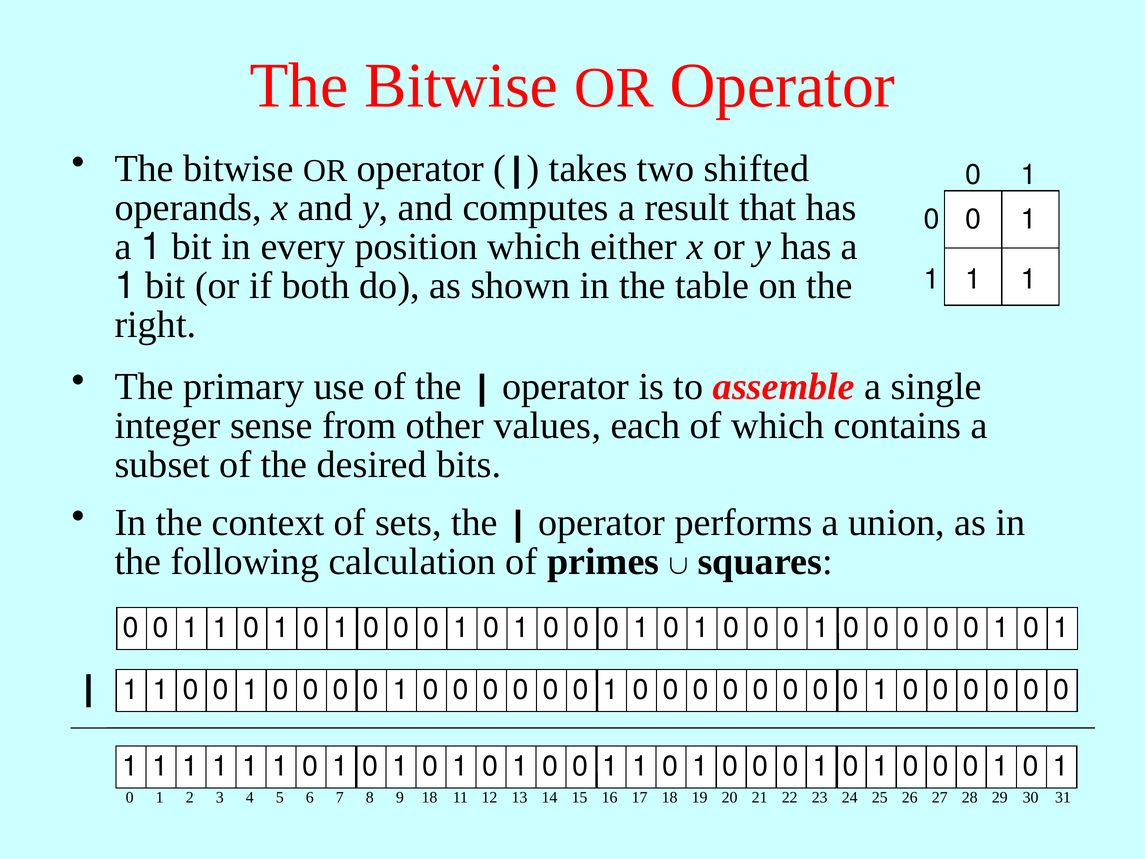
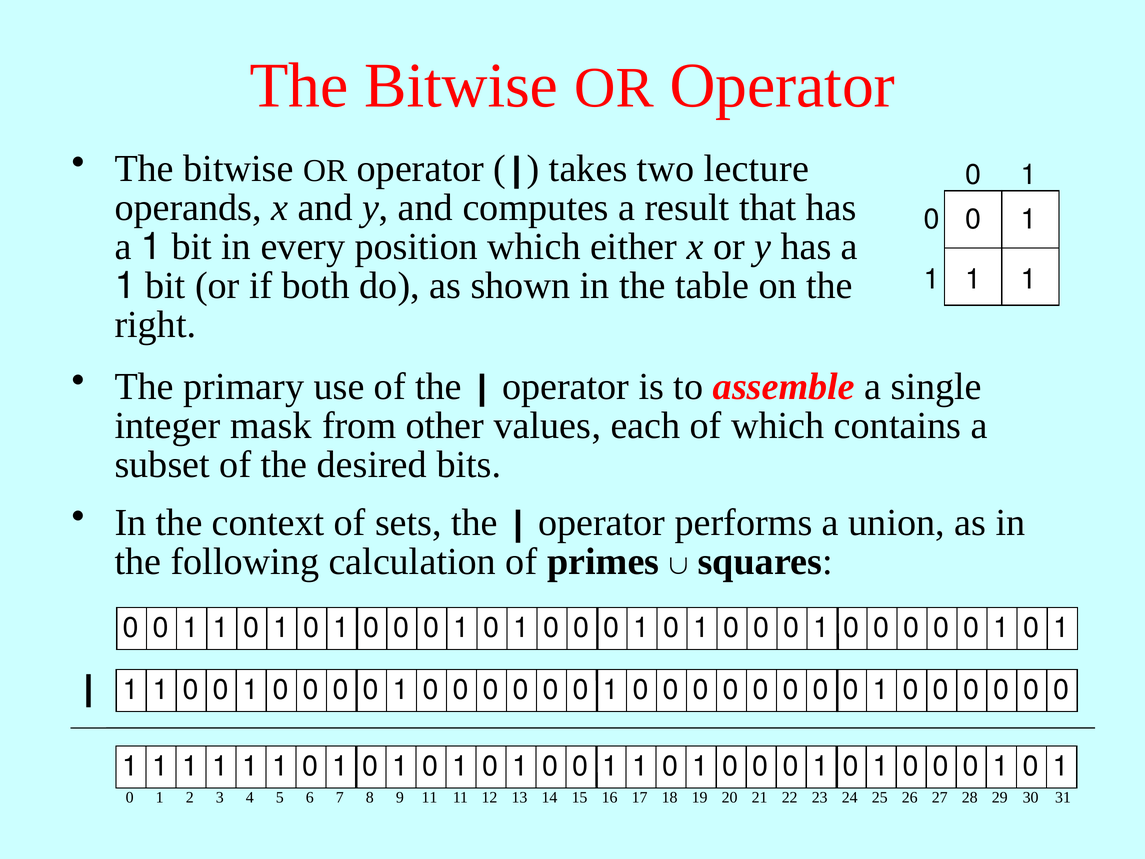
shifted: shifted -> lecture
sense: sense -> mask
9 18: 18 -> 11
